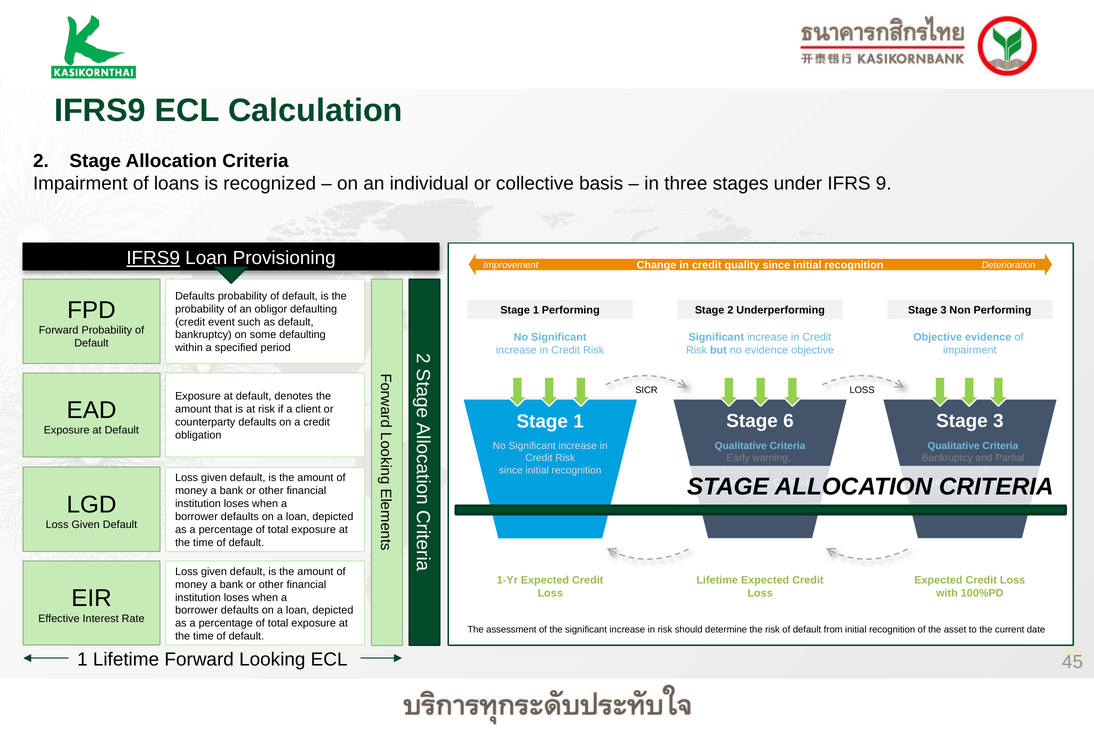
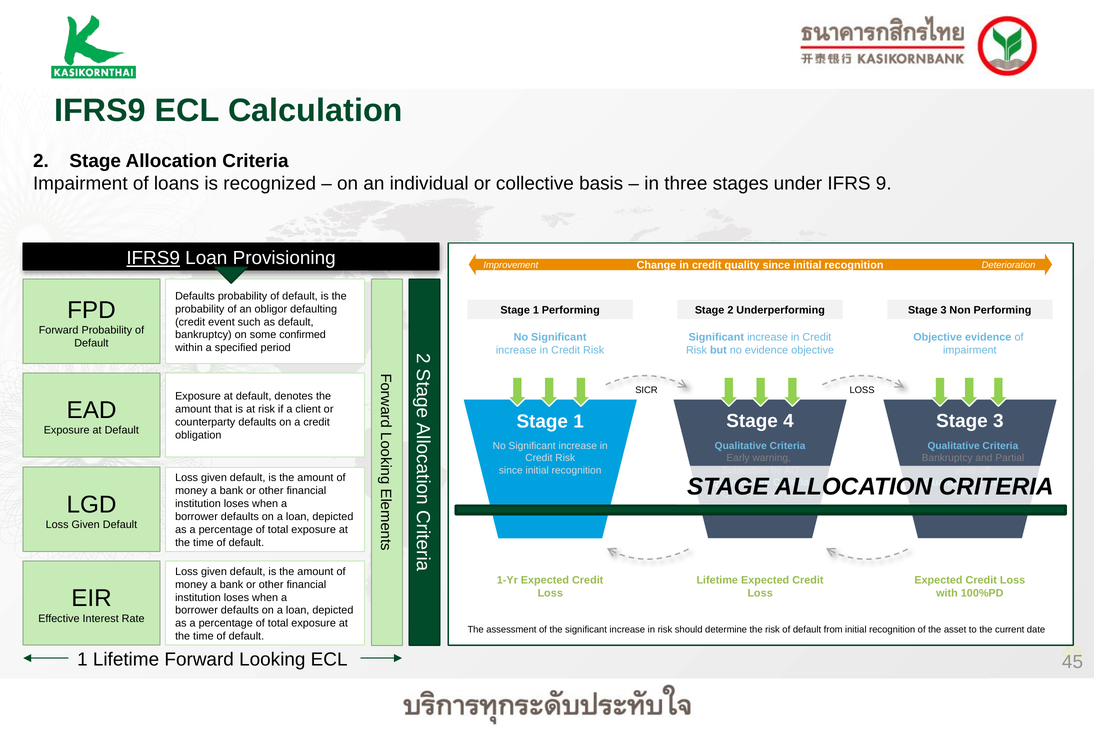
some defaulting: defaulting -> confirmed
6: 6 -> 4
